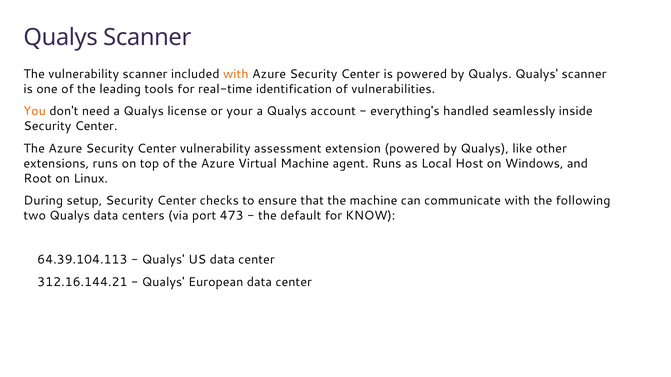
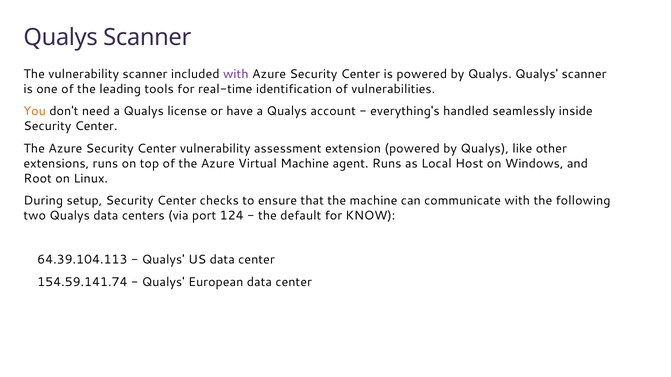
with at (236, 74) colour: orange -> purple
your: your -> have
473: 473 -> 124
312.16.144.21: 312.16.144.21 -> 154.59.141.74
